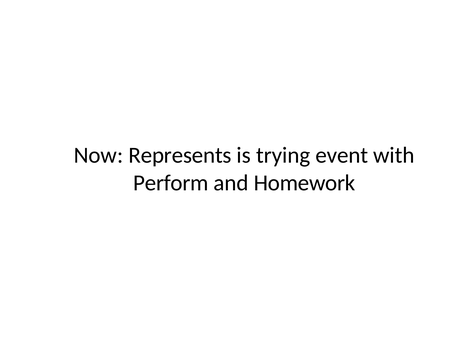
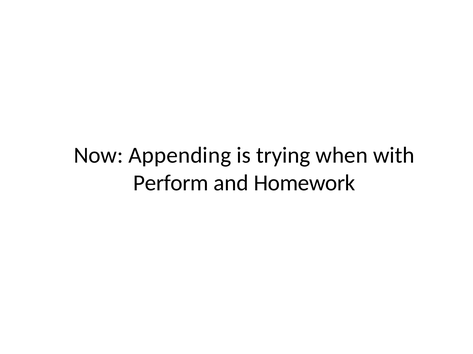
Represents: Represents -> Appending
event: event -> when
